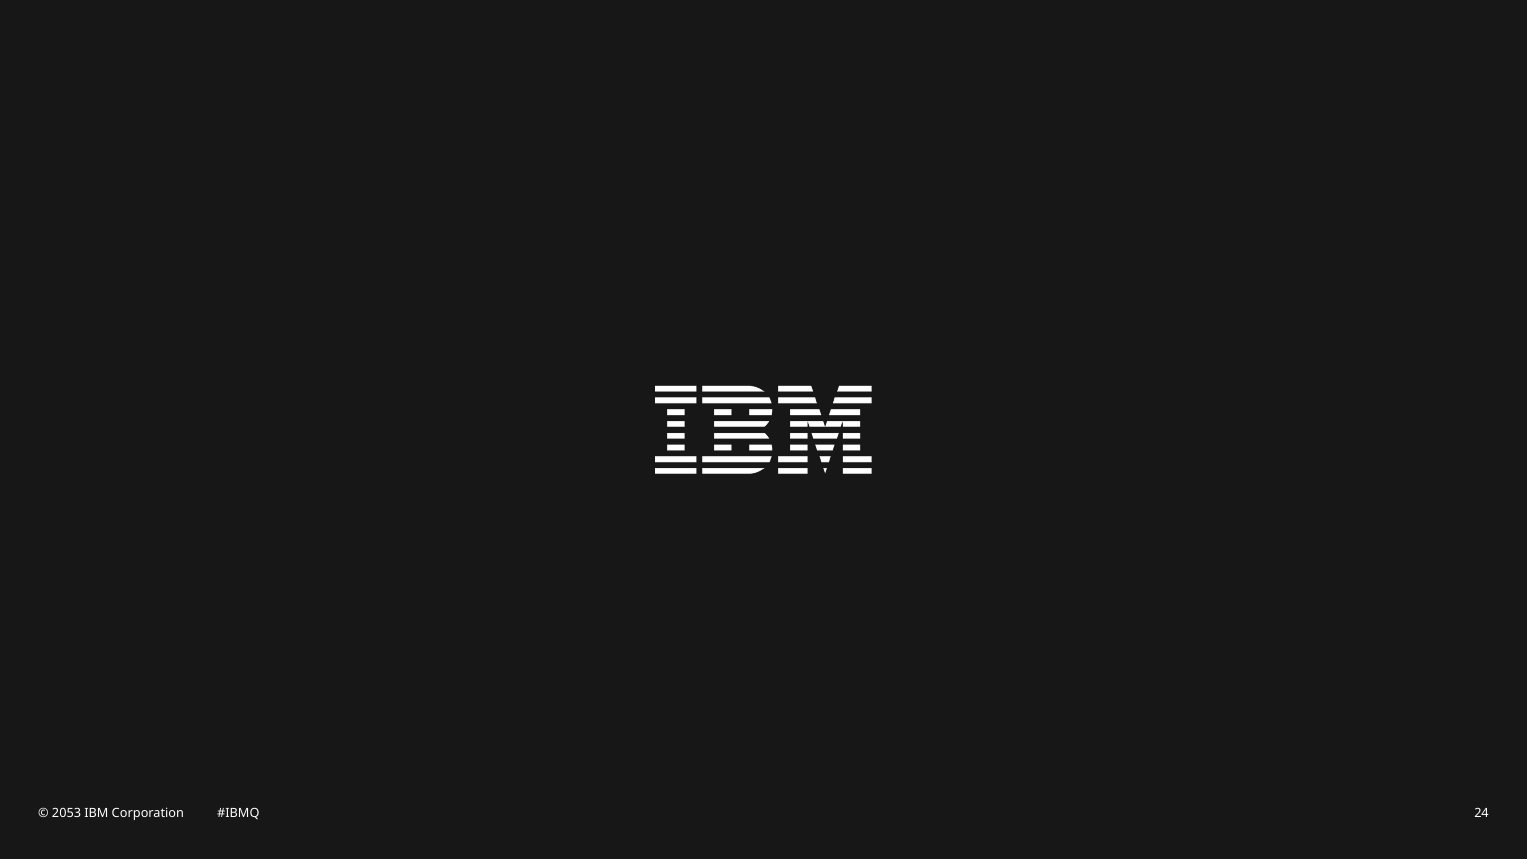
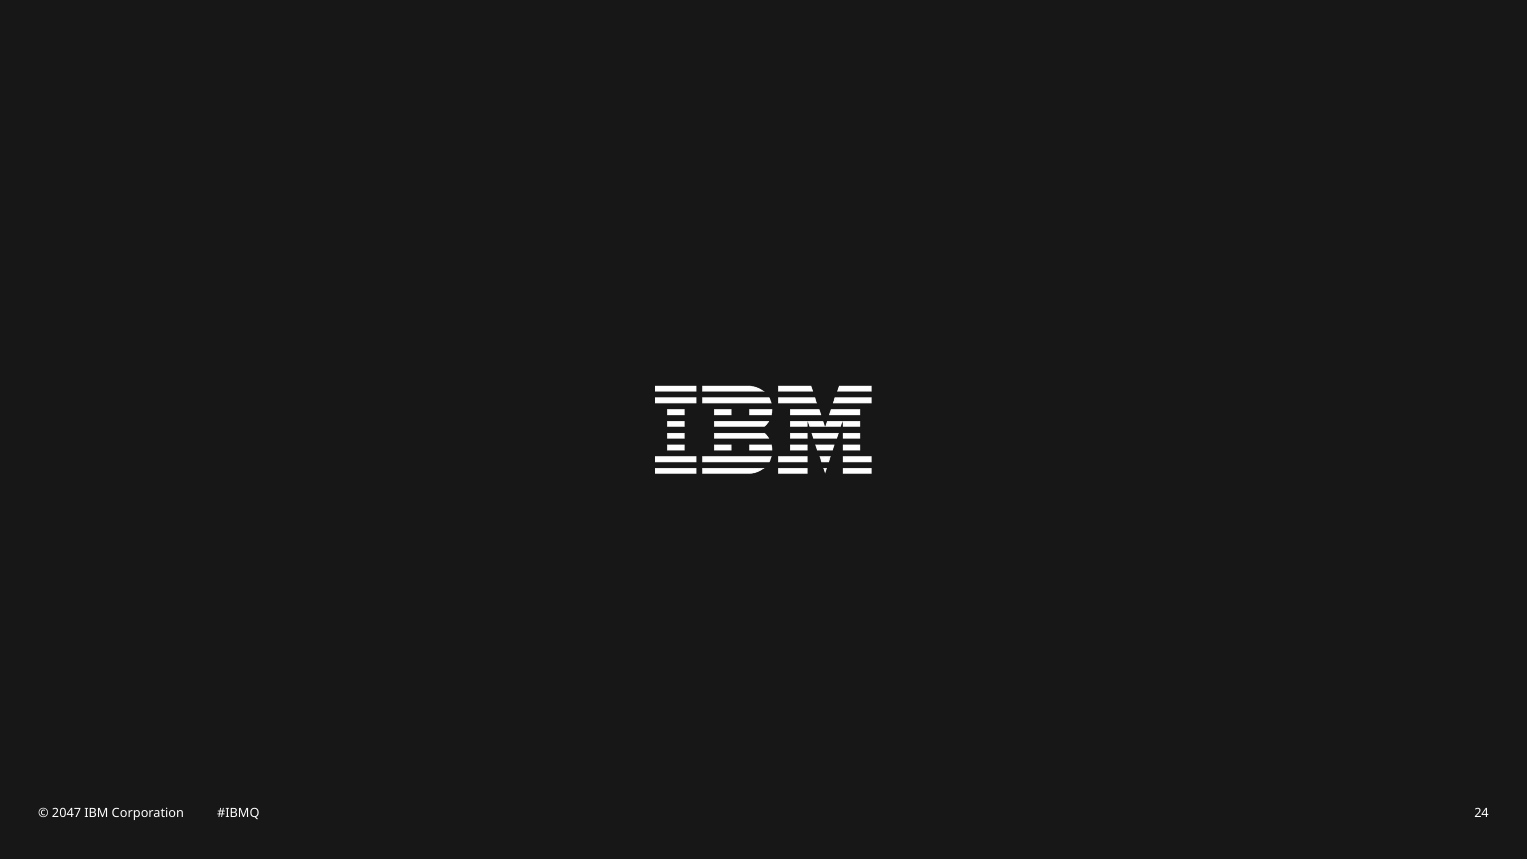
2053: 2053 -> 2047
